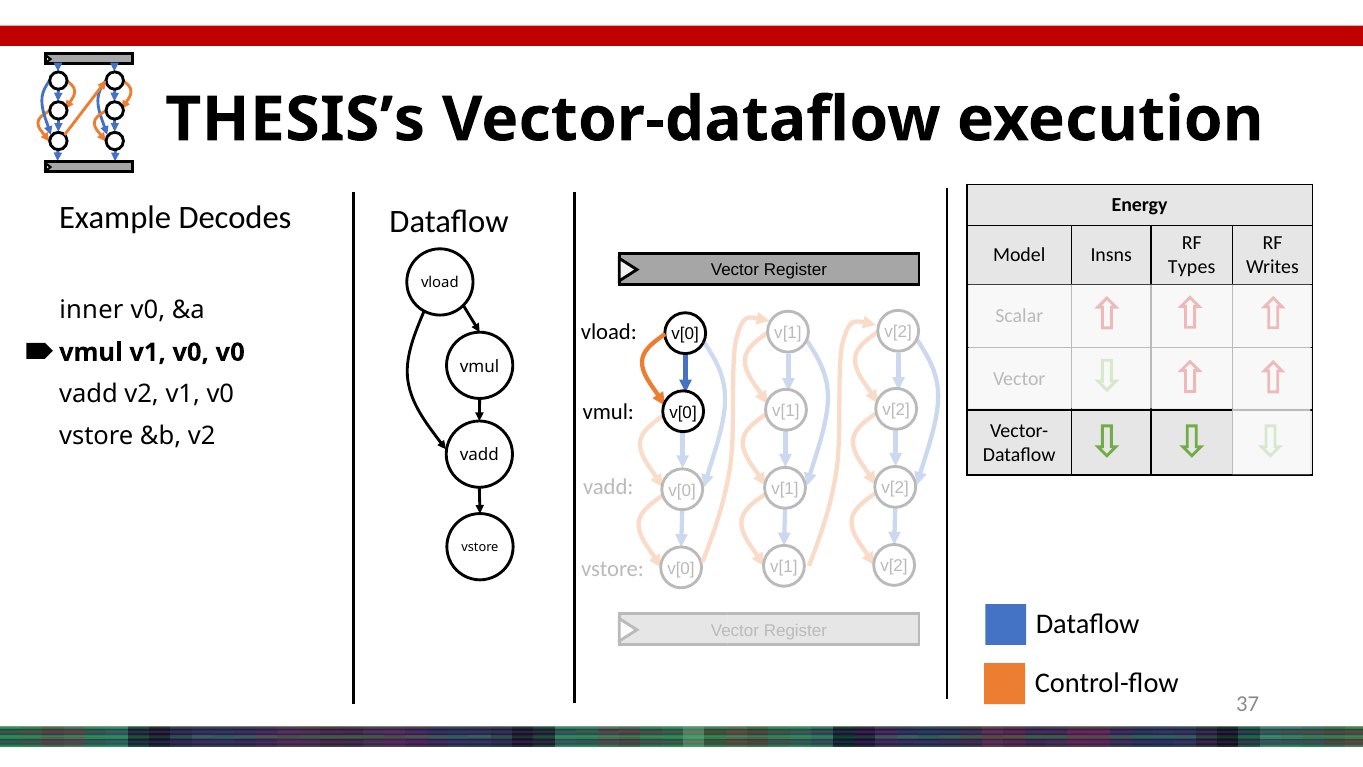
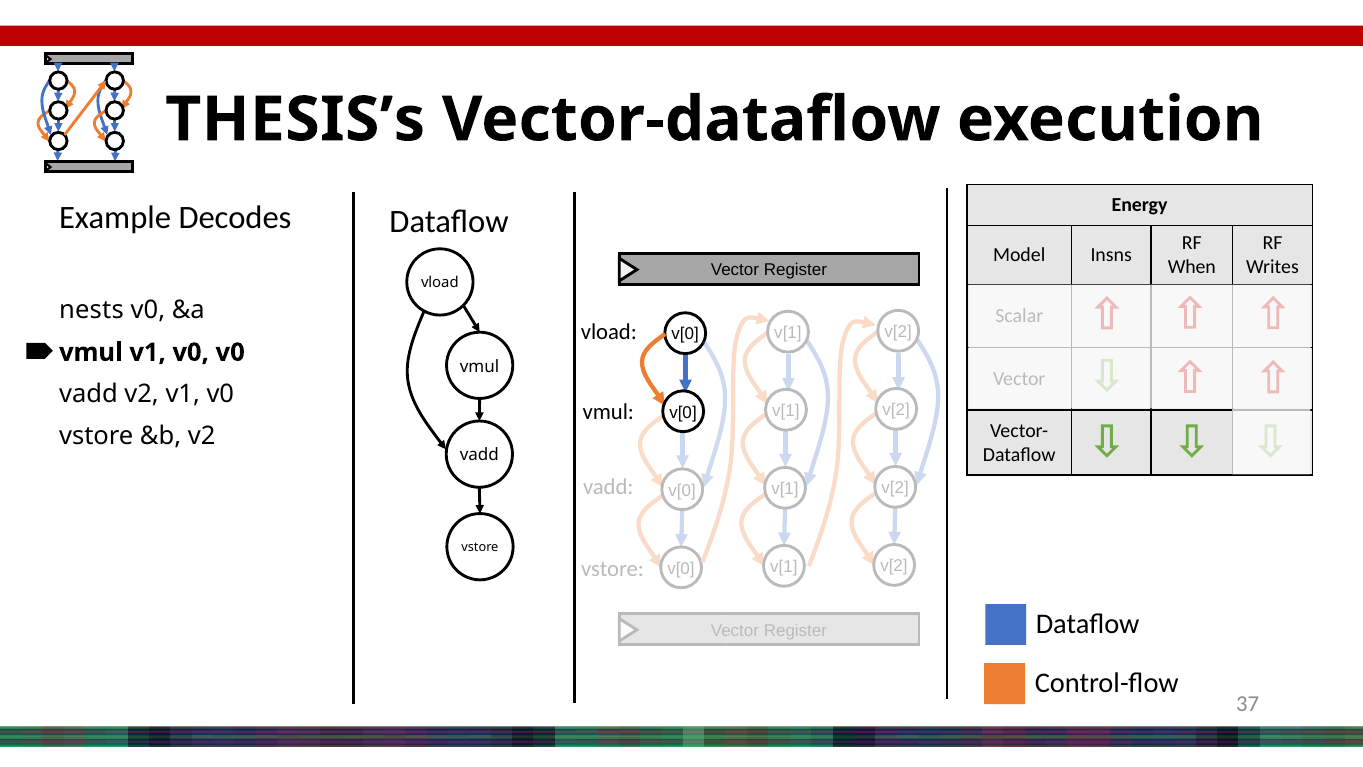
Types: Types -> When
inner: inner -> nests
